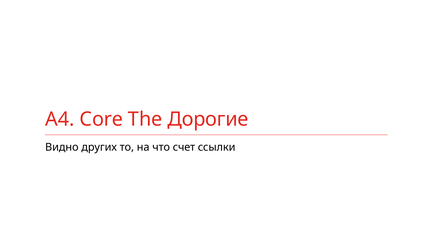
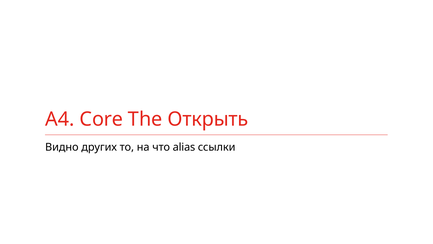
Дорогие: Дорогие -> Открыть
счет: счет -> alias
